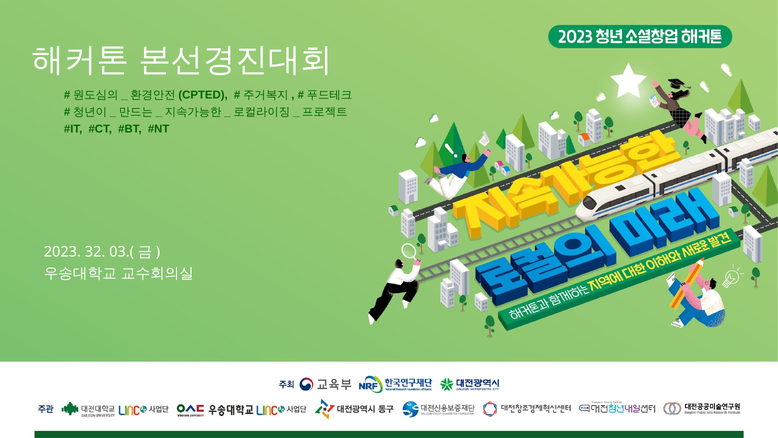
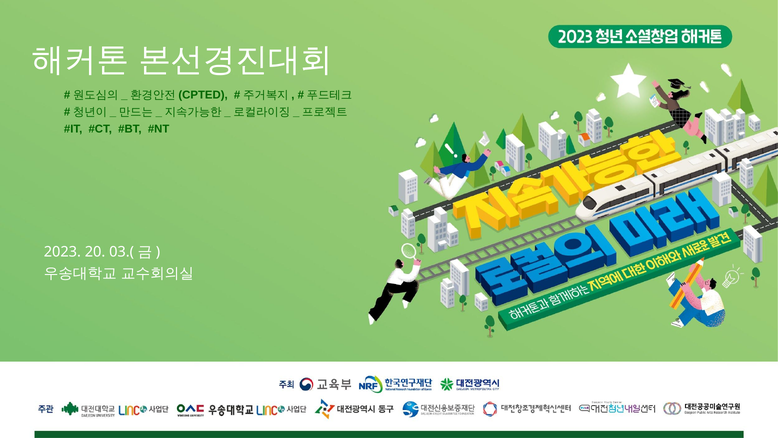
32: 32 -> 20
